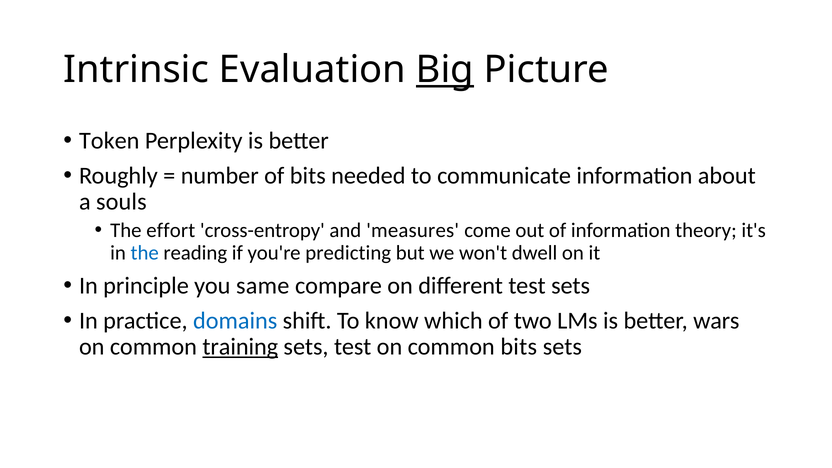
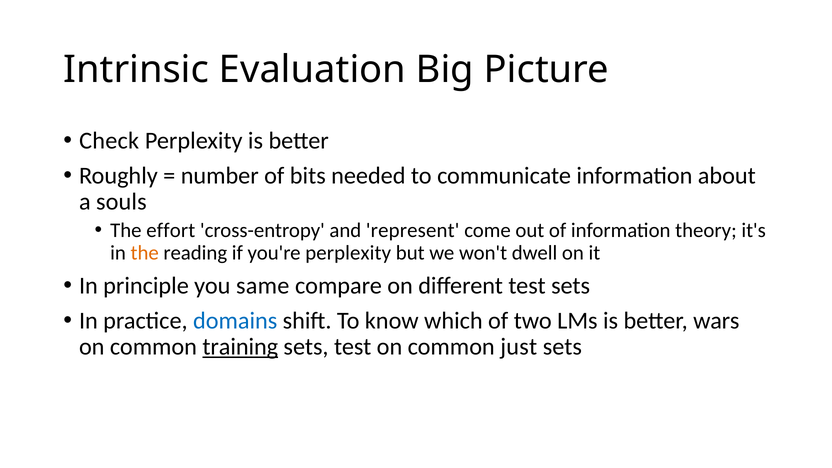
Big underline: present -> none
Token: Token -> Check
measures: measures -> represent
the at (145, 253) colour: blue -> orange
you're predicting: predicting -> perplexity
common bits: bits -> just
